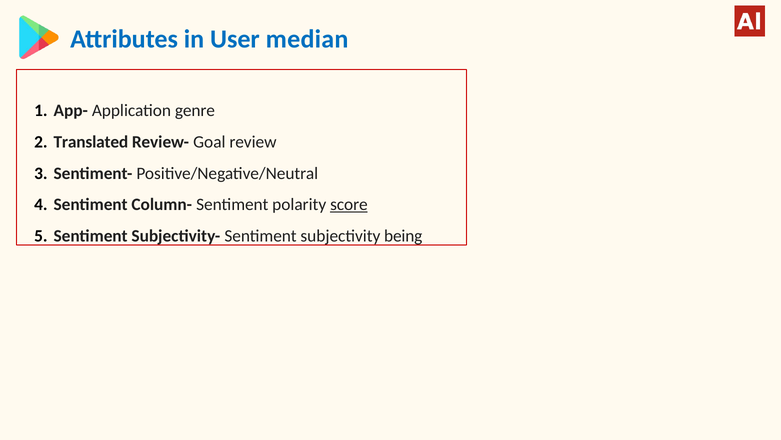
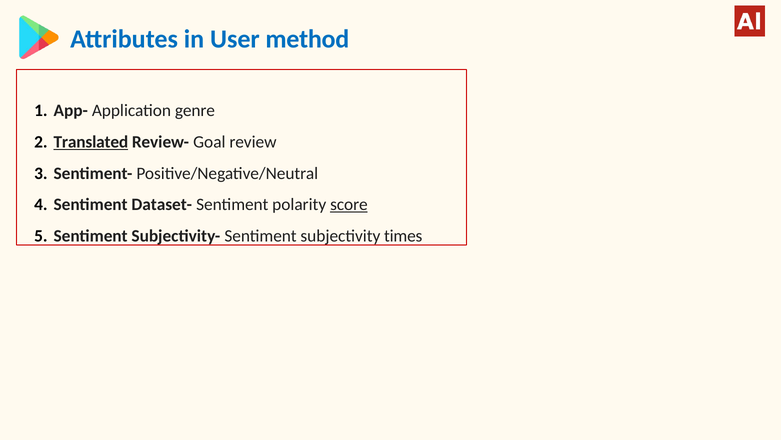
median: median -> method
Translated underline: none -> present
Column-: Column- -> Dataset-
being: being -> times
